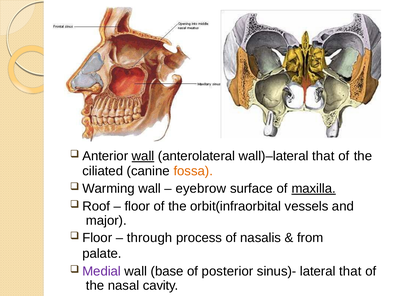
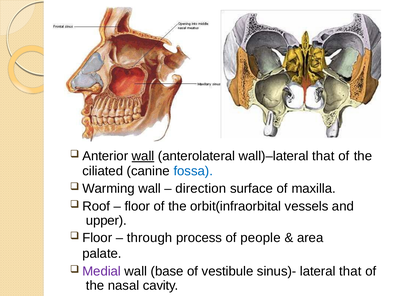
fossa colour: orange -> blue
eyebrow: eyebrow -> direction
maxilla underline: present -> none
major: major -> upper
nasalis: nasalis -> people
from: from -> area
posterior: posterior -> vestibule
